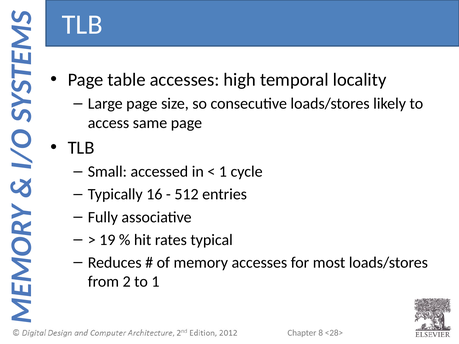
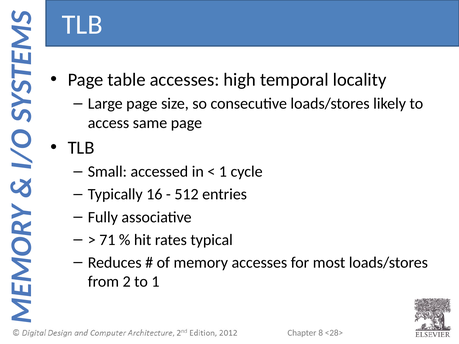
19: 19 -> 71
